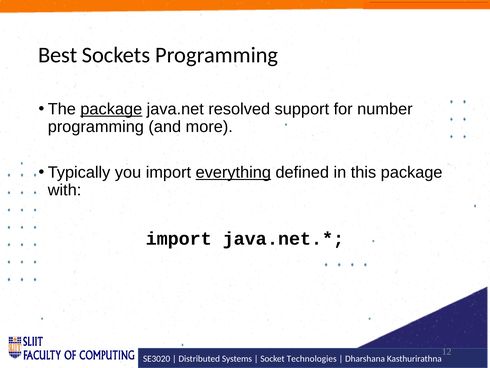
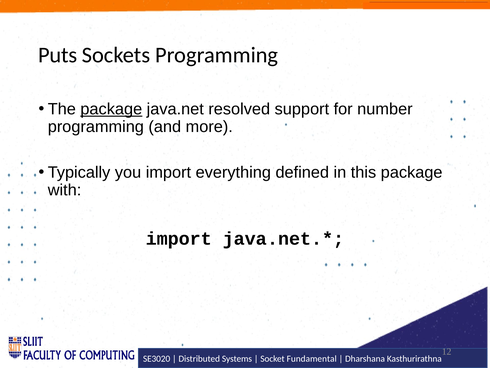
Best: Best -> Puts
everything underline: present -> none
Technologies: Technologies -> Fundamental
